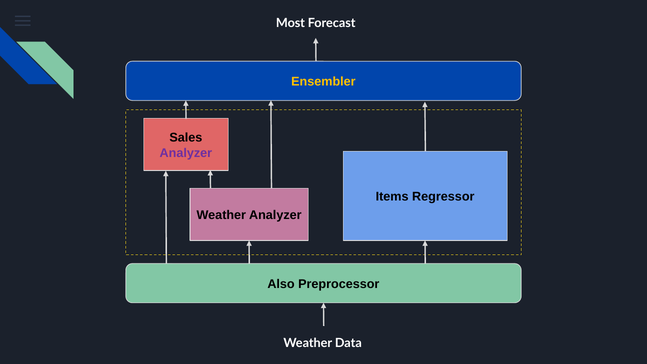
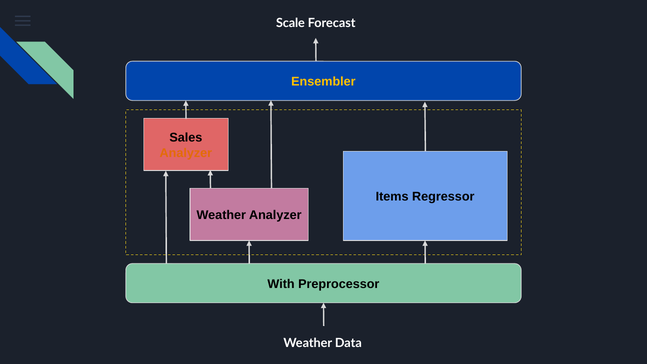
Most: Most -> Scale
Analyzer at (186, 153) colour: purple -> orange
Also: Also -> With
